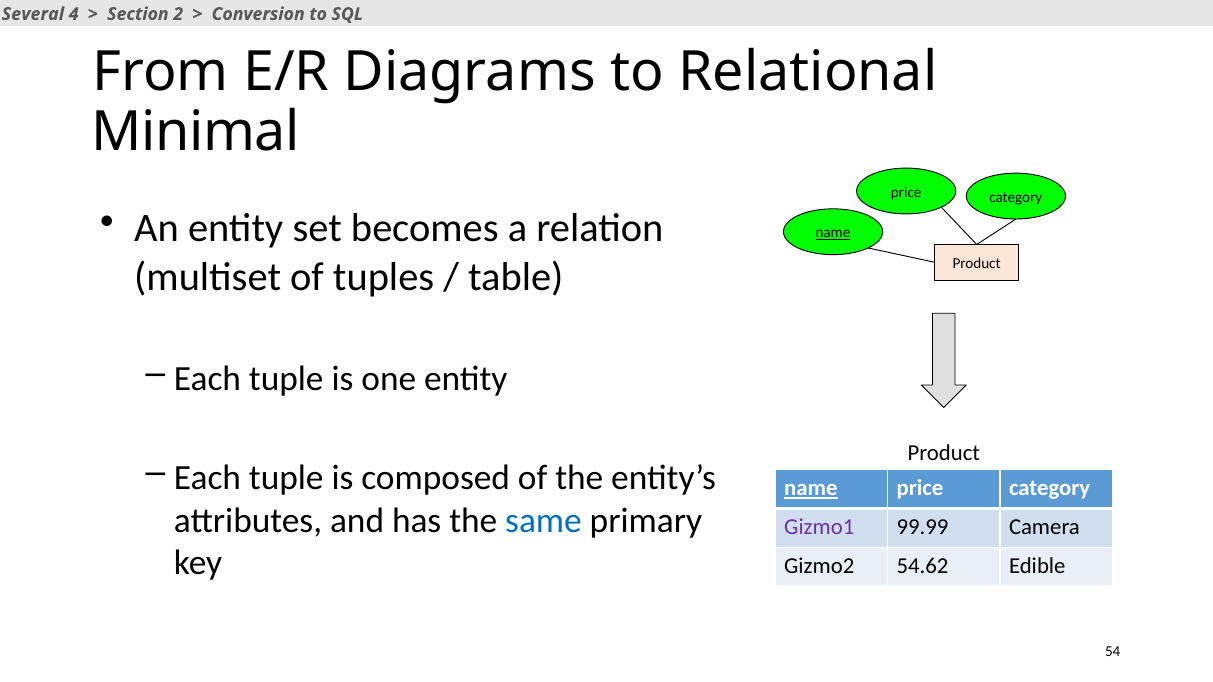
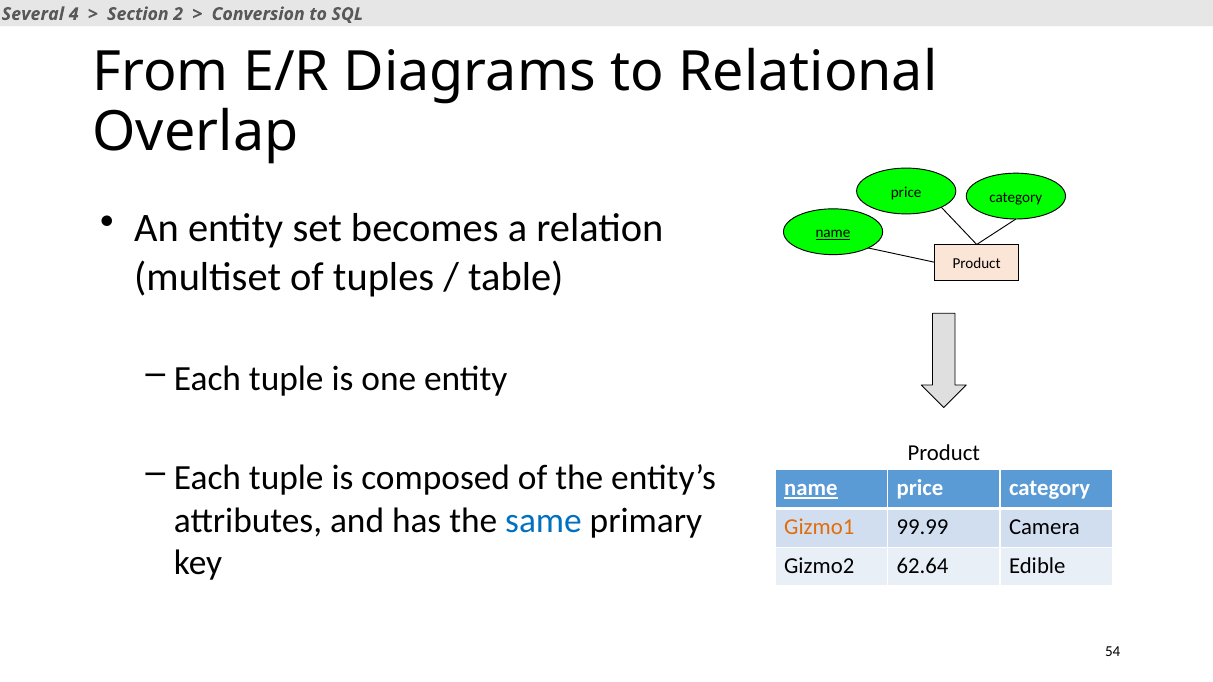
Minimal: Minimal -> Overlap
Gizmo1 colour: purple -> orange
54.62: 54.62 -> 62.64
